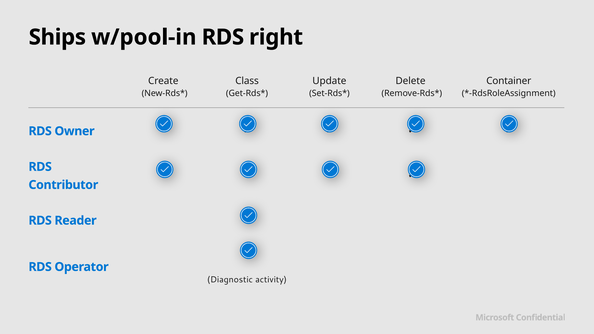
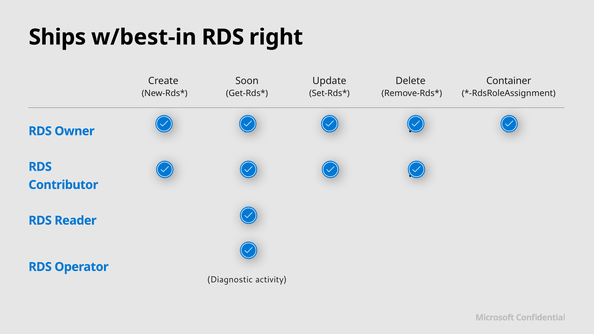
w/pool-in: w/pool-in -> w/best-in
Class: Class -> Soon
